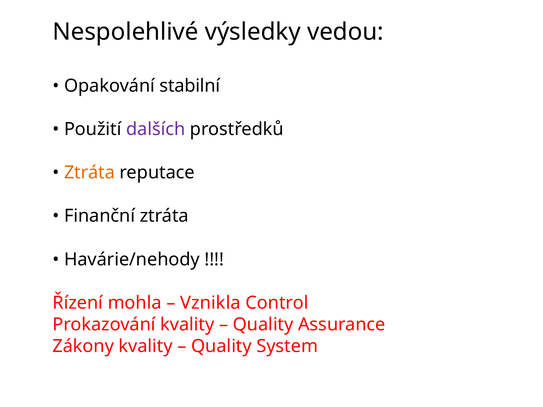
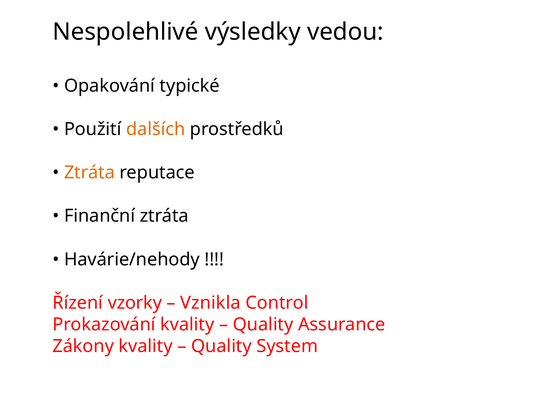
stabilní: stabilní -> typické
dalších colour: purple -> orange
mohla: mohla -> vzorky
